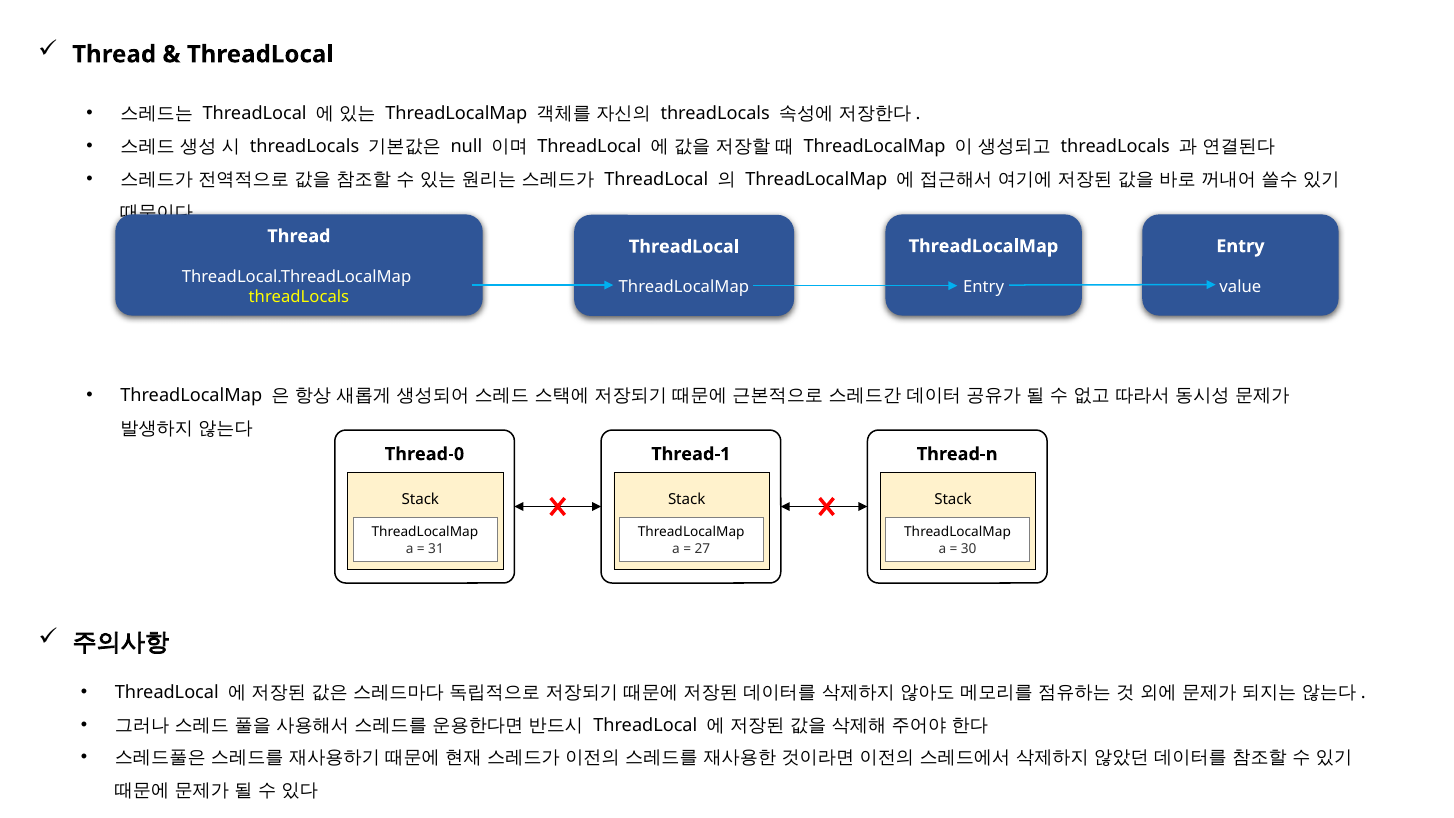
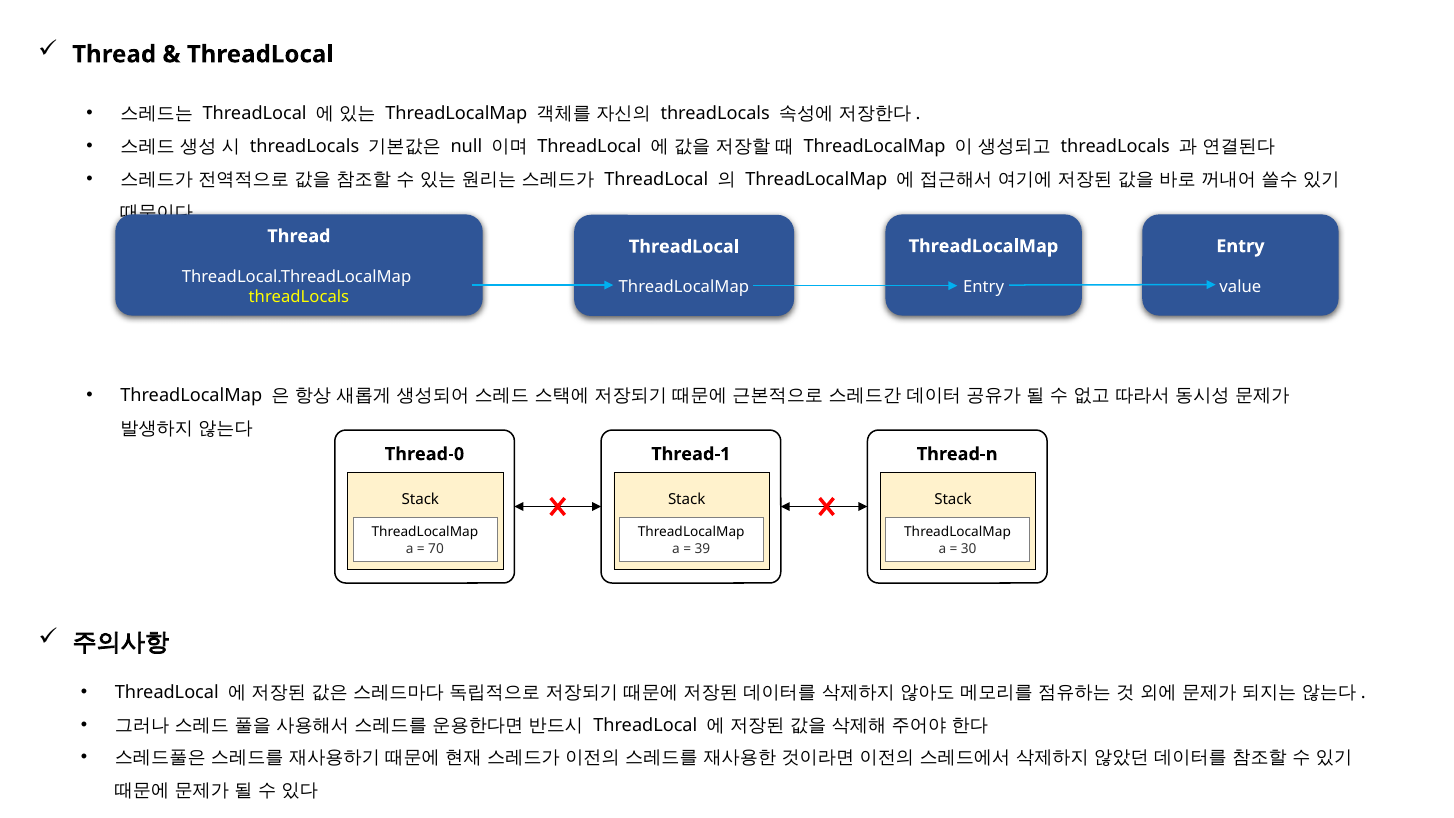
31: 31 -> 70
27: 27 -> 39
